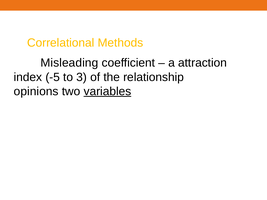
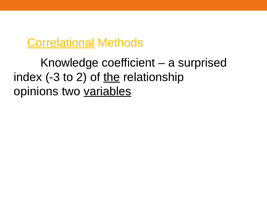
Correlational underline: none -> present
Misleading: Misleading -> Knowledge
attraction: attraction -> surprised
-5: -5 -> -3
3: 3 -> 2
the underline: none -> present
